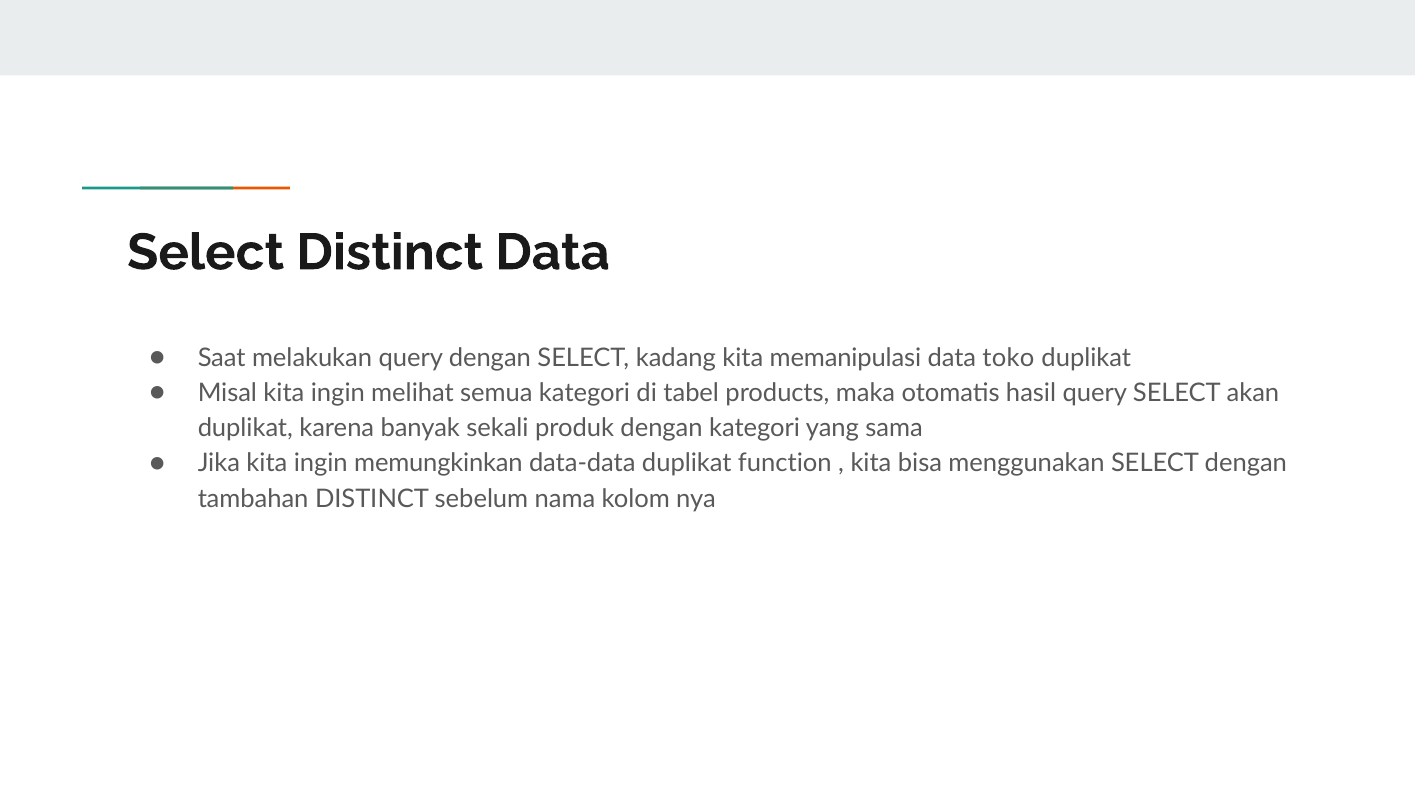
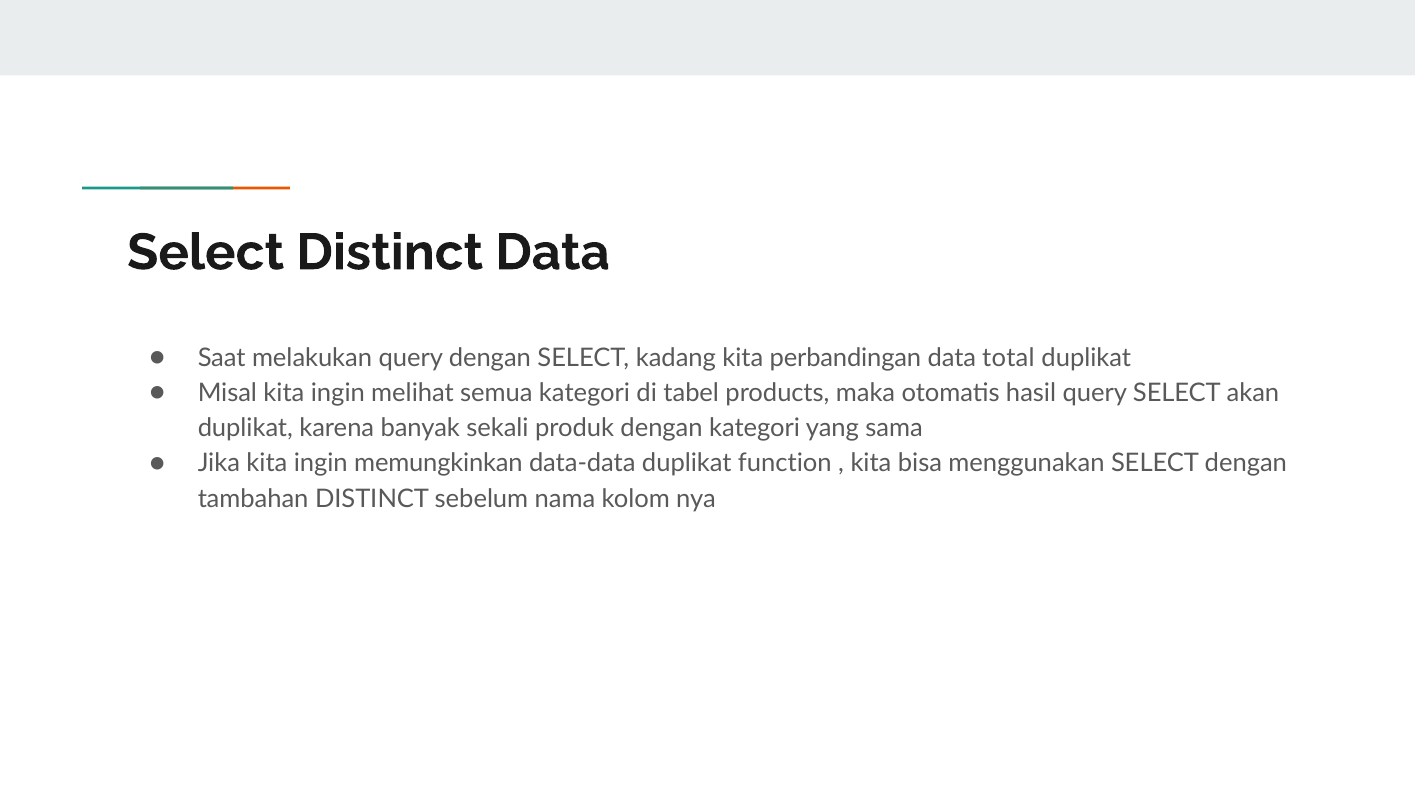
memanipulasi: memanipulasi -> perbandingan
toko: toko -> total
